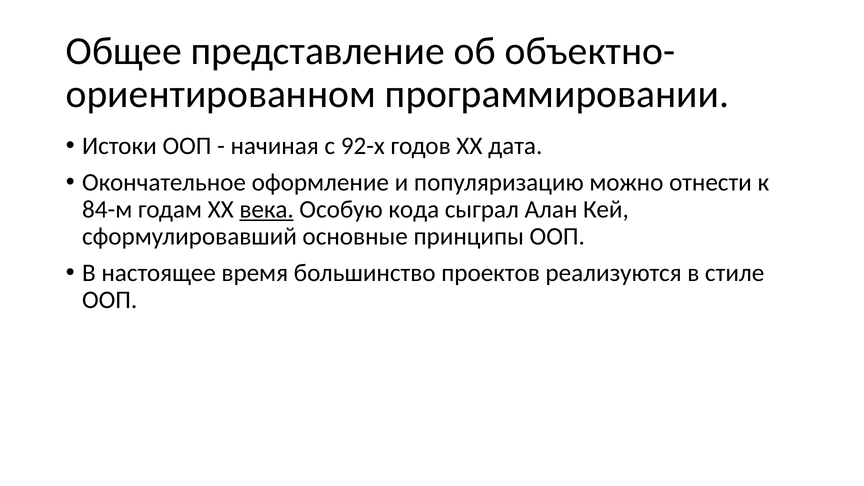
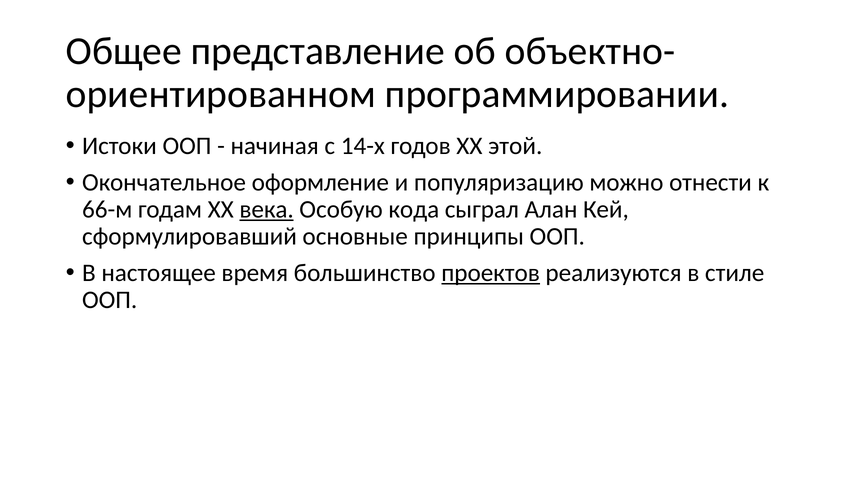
92-х: 92-х -> 14-х
дата: дата -> этой
84-м: 84-м -> 66-м
проектов underline: none -> present
